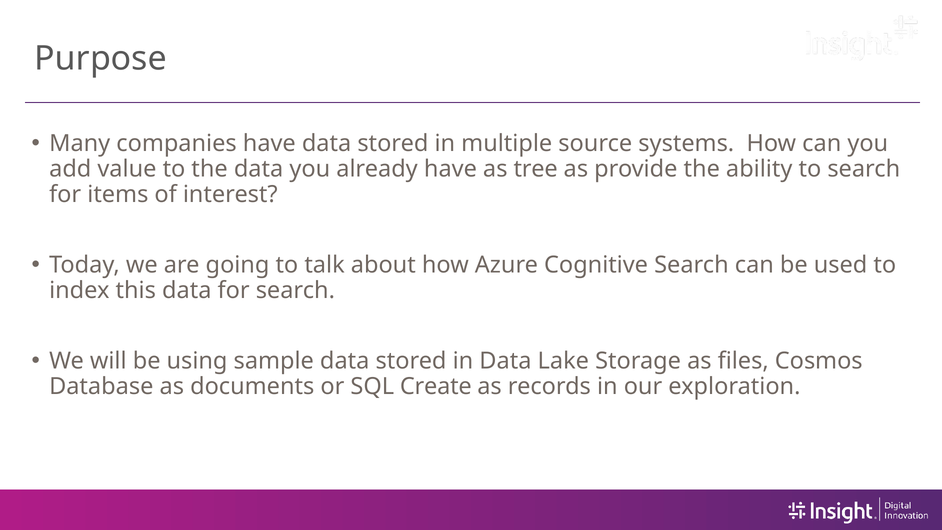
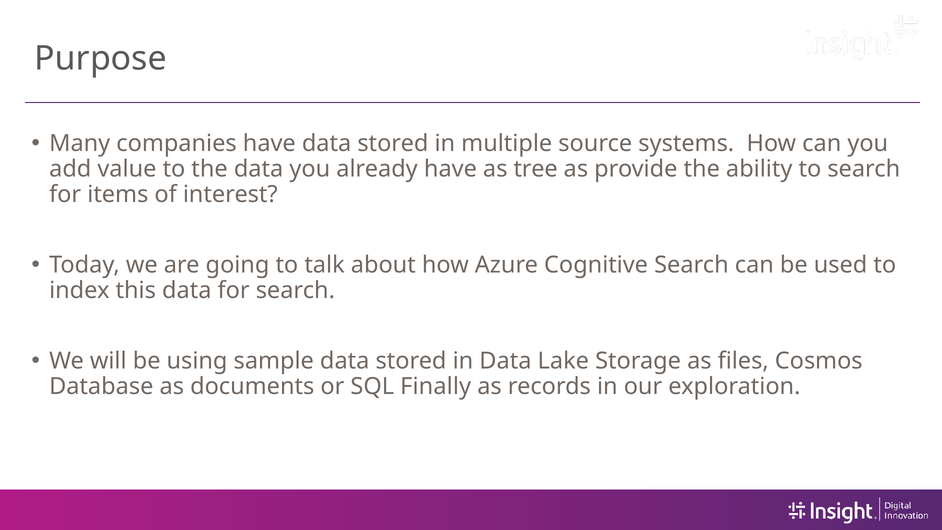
Create: Create -> Finally
